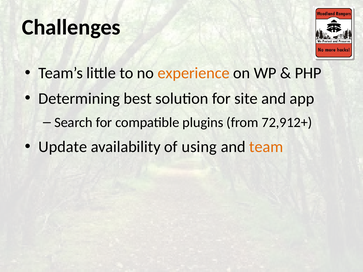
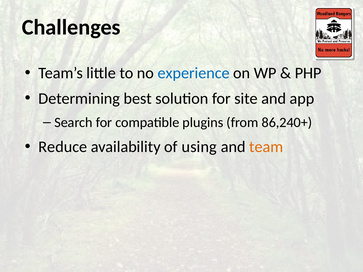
experience colour: orange -> blue
72,912+: 72,912+ -> 86,240+
Update: Update -> Reduce
